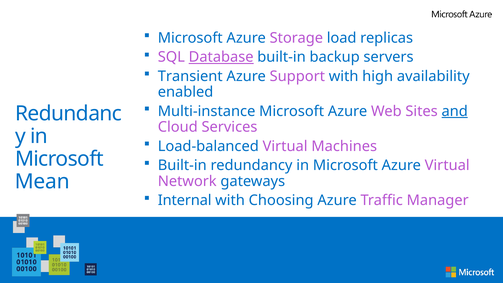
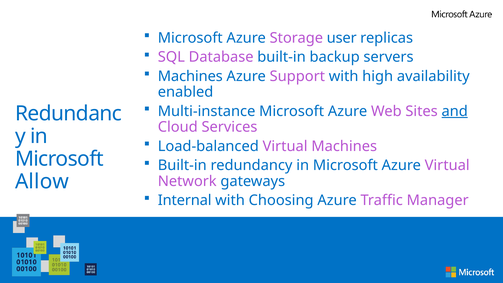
load: load -> user
Database underline: present -> none
Transient at (190, 76): Transient -> Machines
Mean: Mean -> Allow
